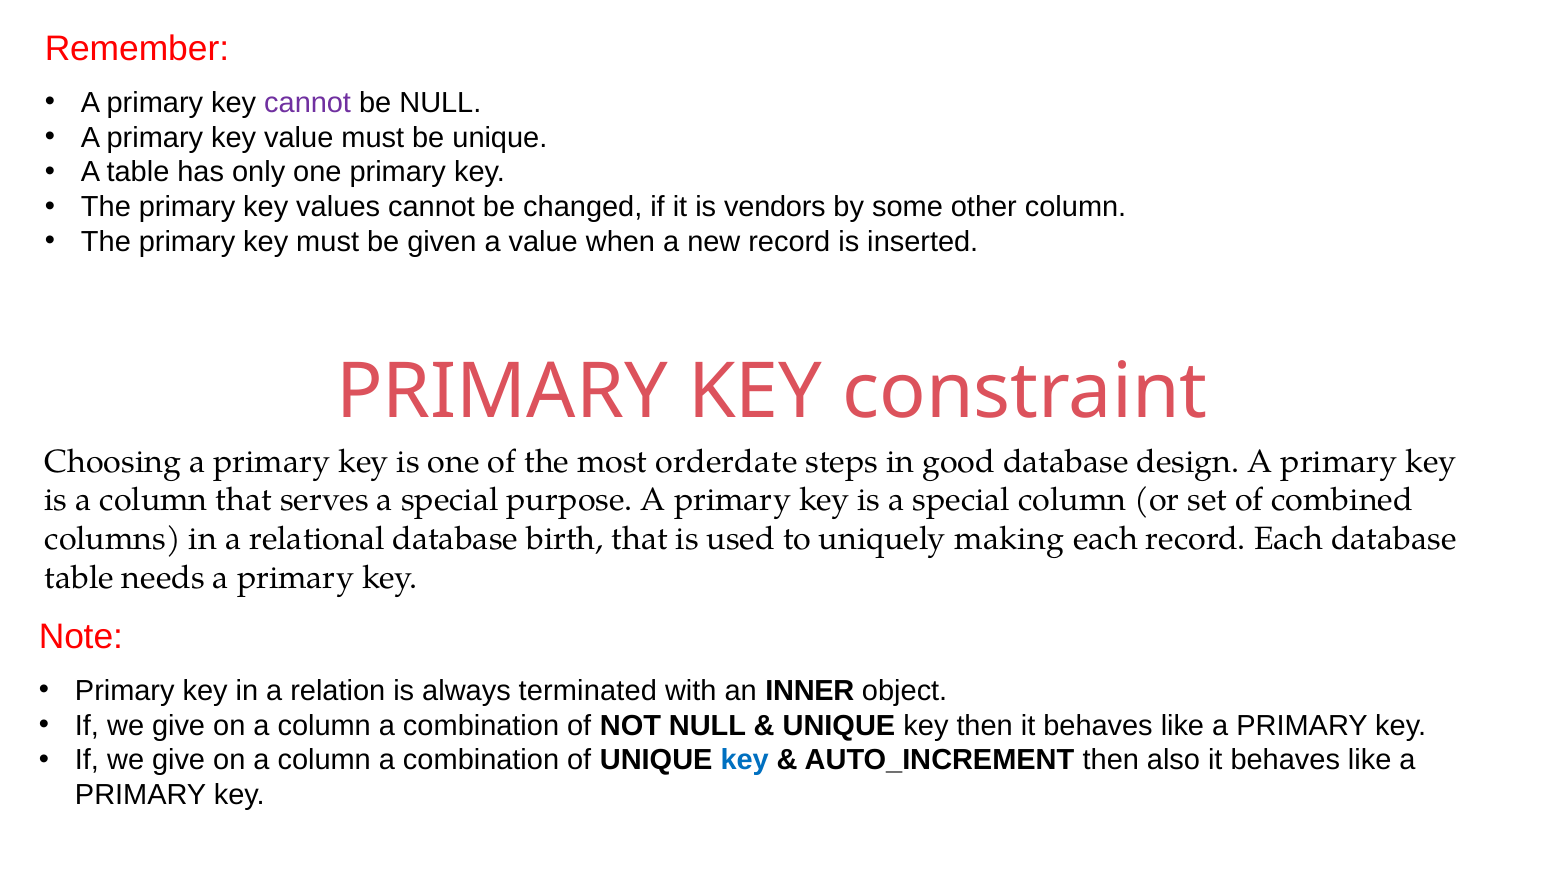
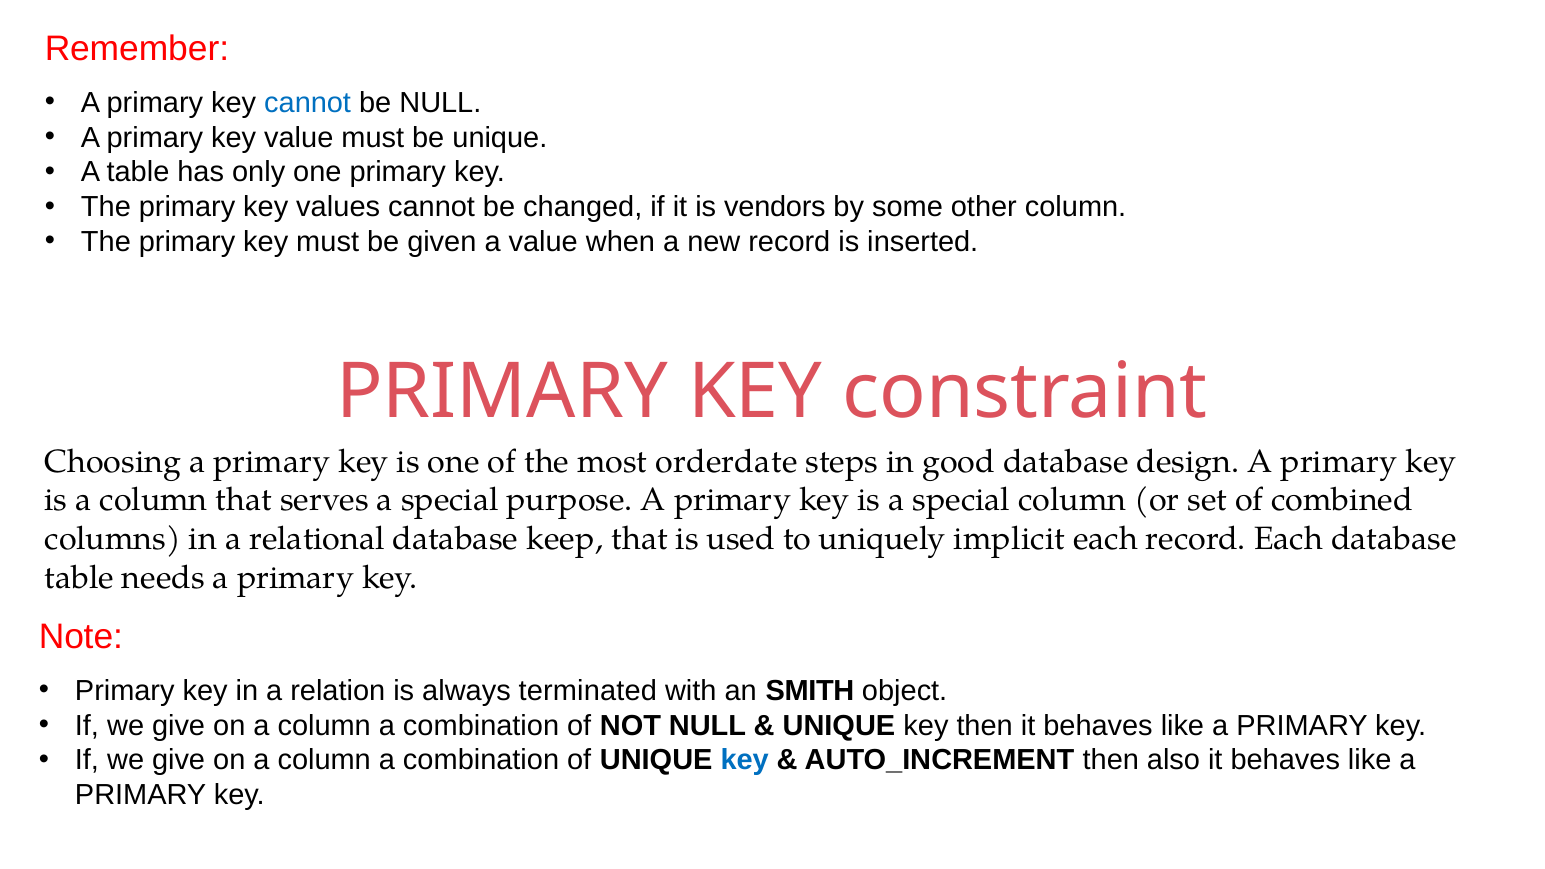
cannot at (308, 103) colour: purple -> blue
birth: birth -> keep
making: making -> implicit
INNER: INNER -> SMITH
